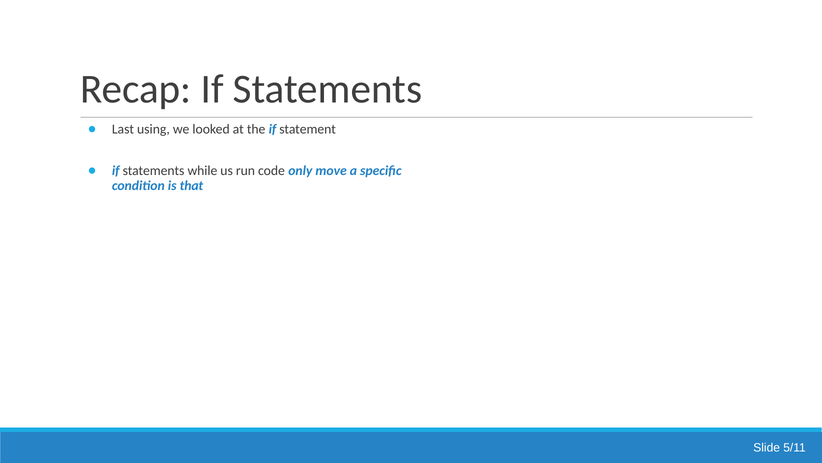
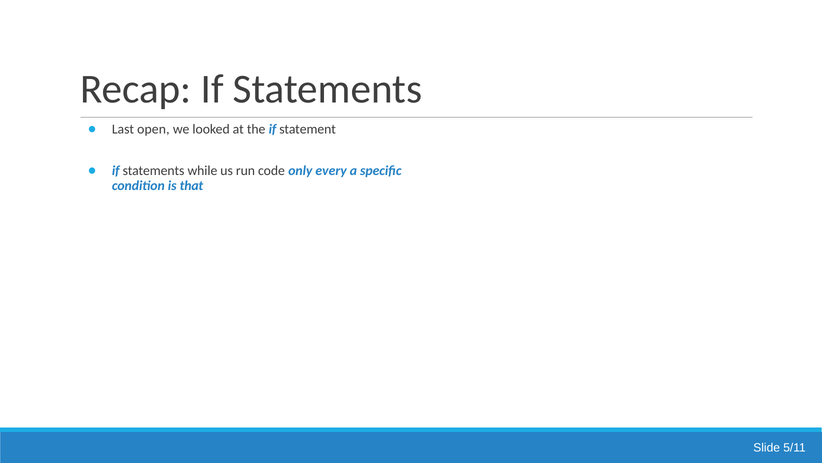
using: using -> open
move: move -> every
